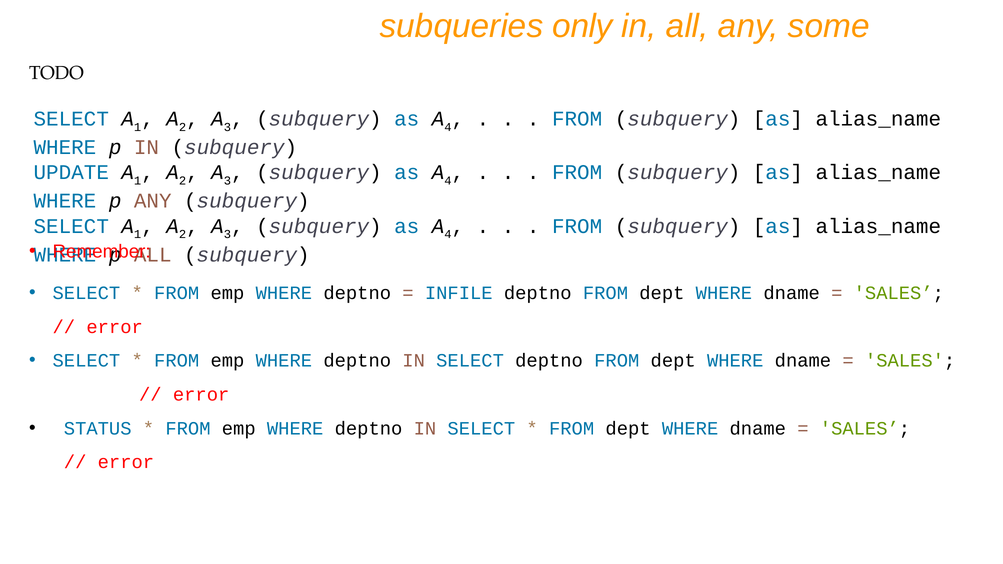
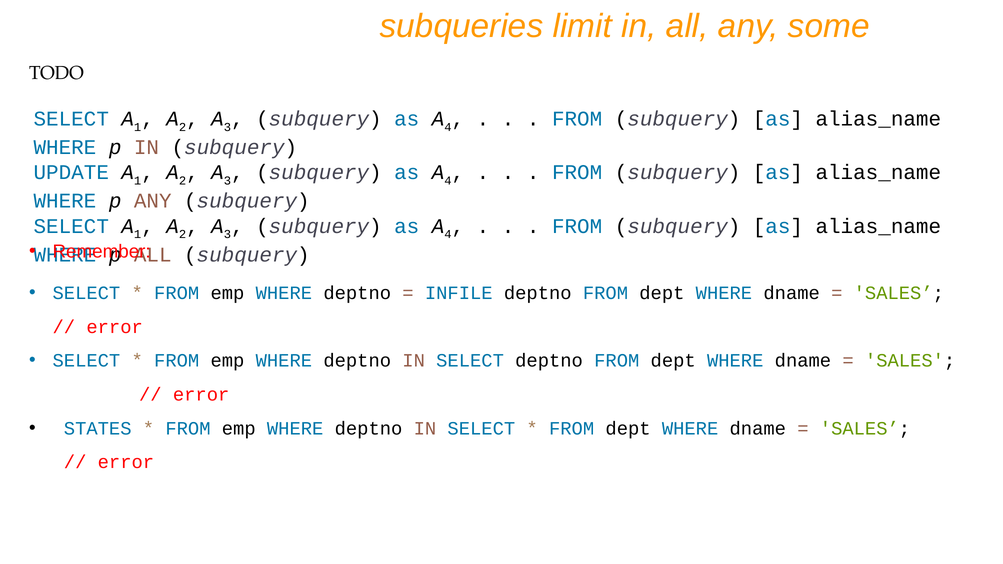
only: only -> limit
STATUS: STATUS -> STATES
